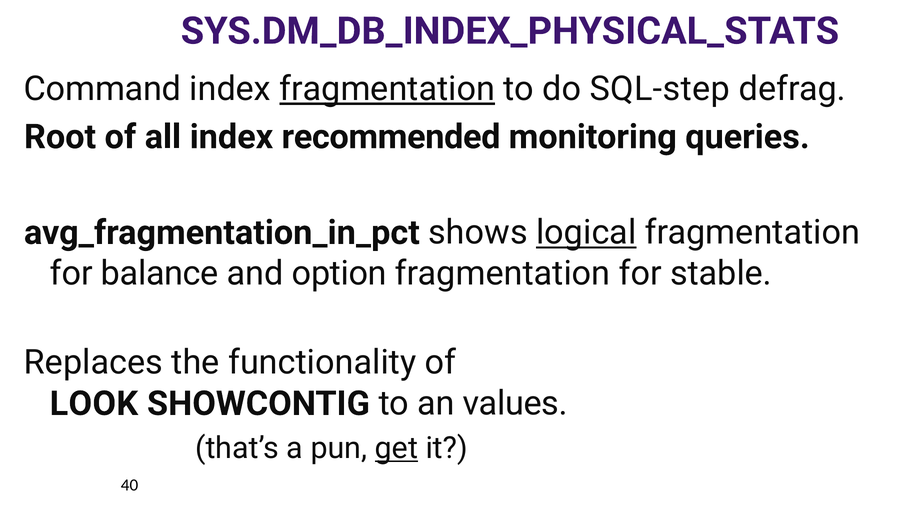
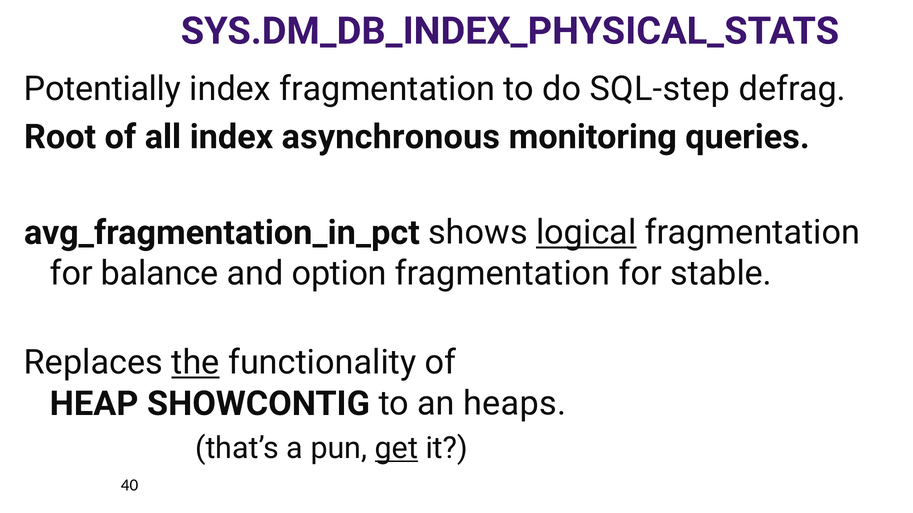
Command: Command -> Potentially
fragmentation at (387, 89) underline: present -> none
recommended: recommended -> asynchronous
the underline: none -> present
LOOK: LOOK -> HEAP
values: values -> heaps
